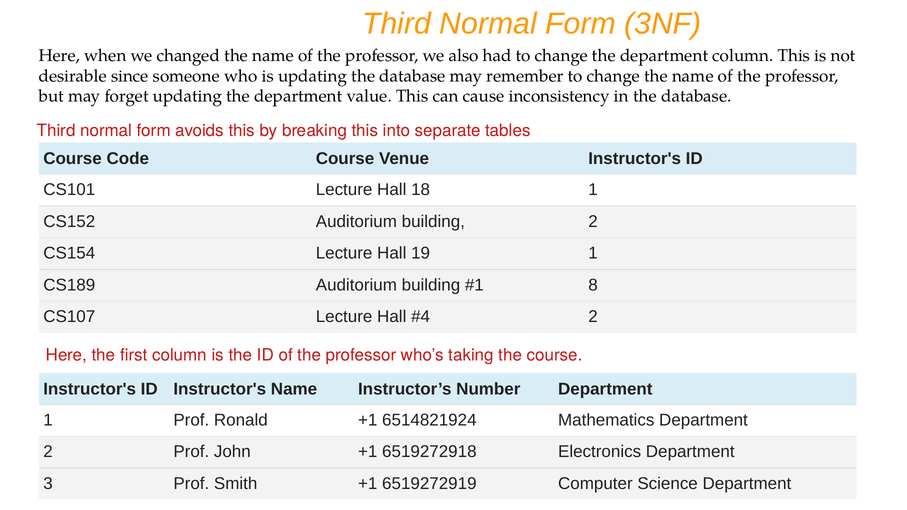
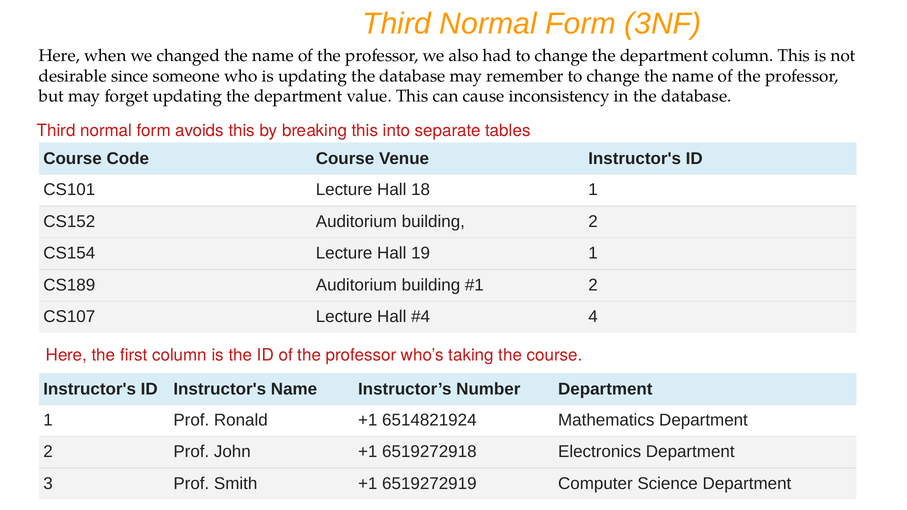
8 at (593, 285): 8 -> 2
2 at (593, 317): 2 -> 4
